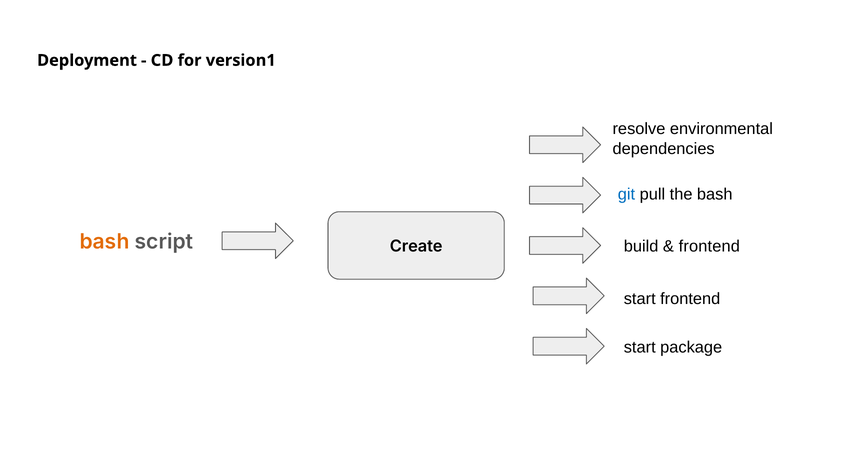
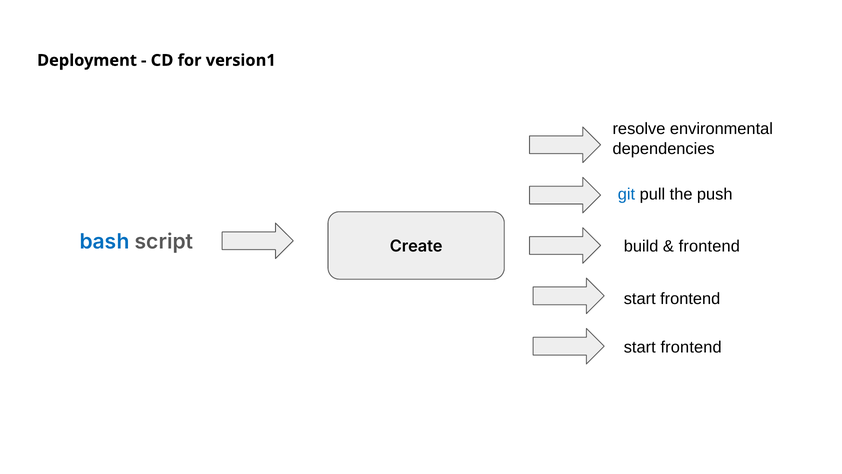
the bash: bash -> push
bash at (105, 242) colour: orange -> blue
package at (691, 347): package -> frontend
